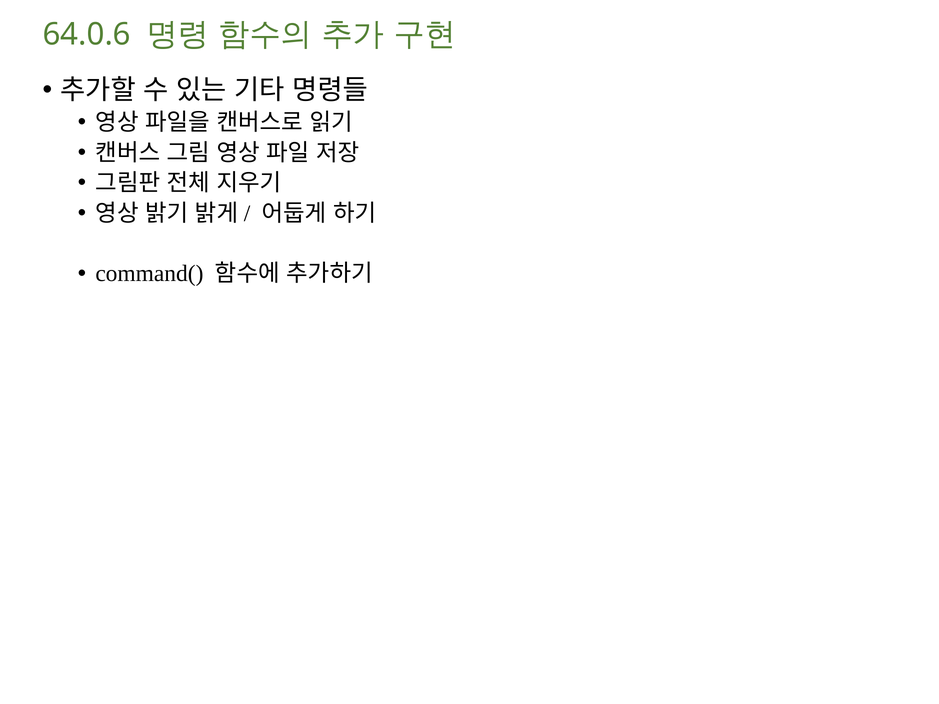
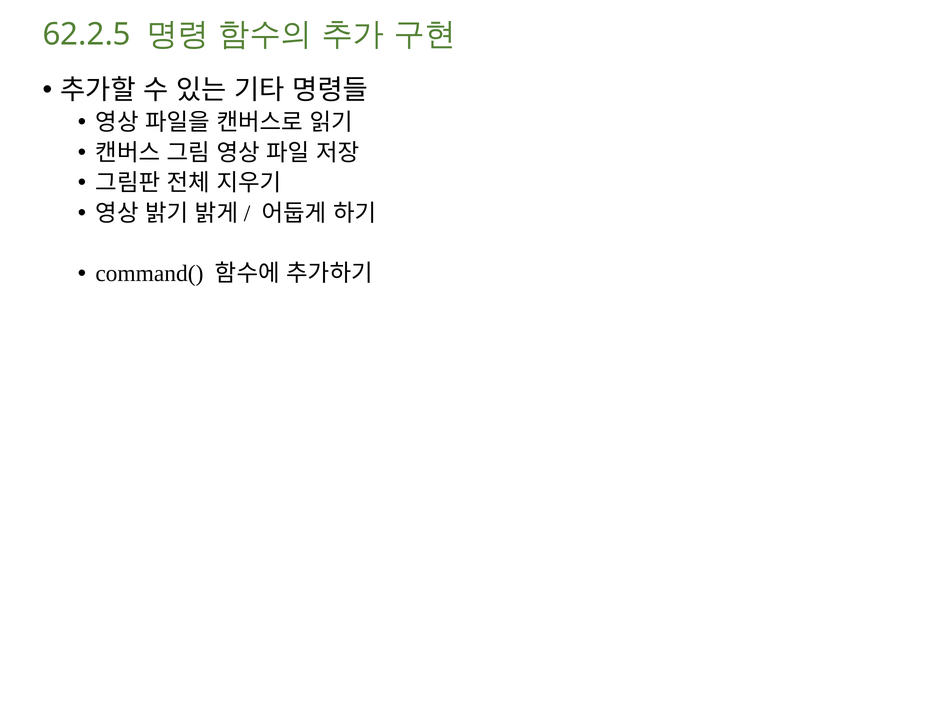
64.0.6: 64.0.6 -> 62.2.5
